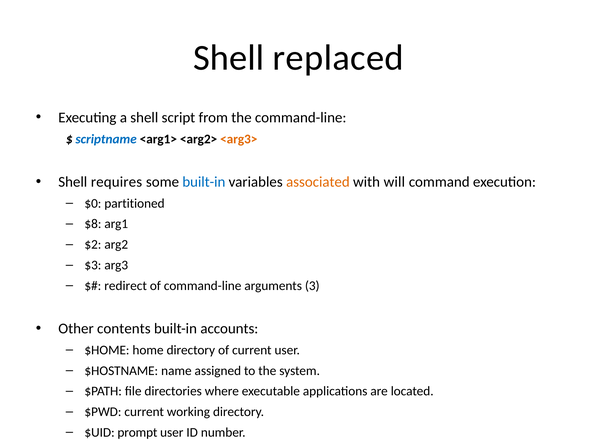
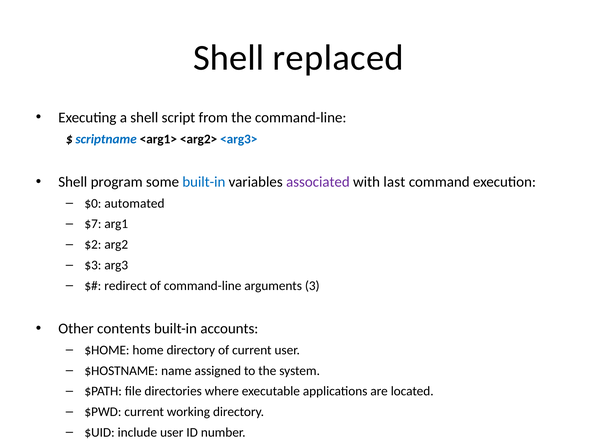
<arg3> colour: orange -> blue
requires: requires -> program
associated colour: orange -> purple
will: will -> last
partitioned: partitioned -> automated
$8: $8 -> $7
prompt: prompt -> include
